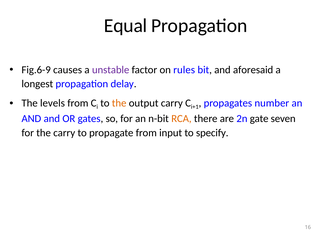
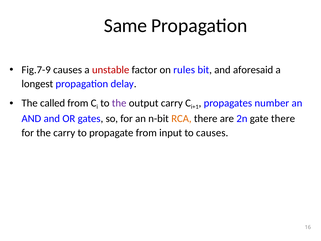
Equal: Equal -> Same
Fig.6-9: Fig.6-9 -> Fig.7-9
unstable colour: purple -> red
levels: levels -> called
the at (119, 103) colour: orange -> purple
gate seven: seven -> there
to specify: specify -> causes
